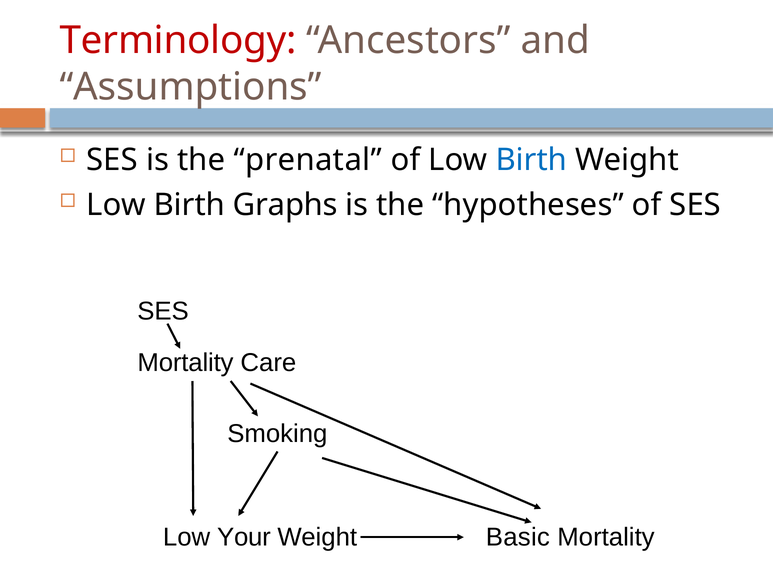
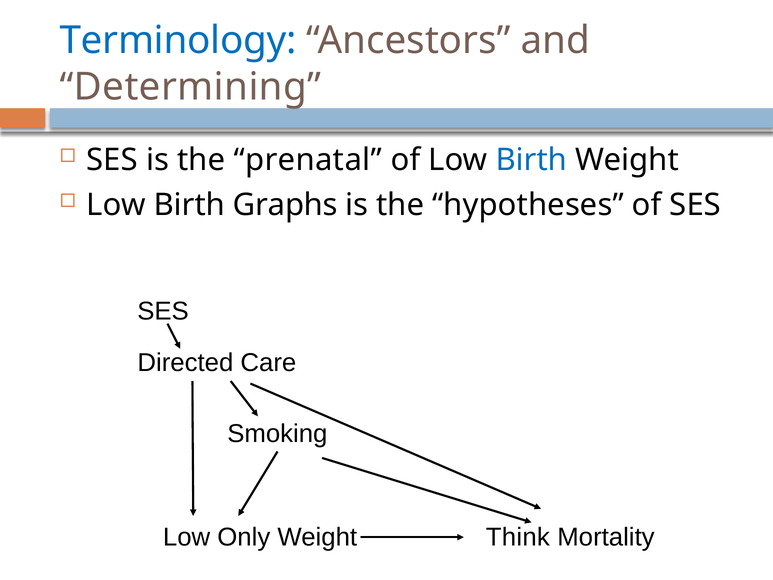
Terminology colour: red -> blue
Assumptions: Assumptions -> Determining
Mortality at (185, 363): Mortality -> Directed
Your: Your -> Only
Basic: Basic -> Think
